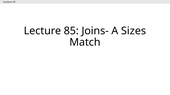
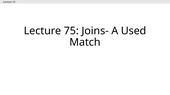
85: 85 -> 75
Sizes: Sizes -> Used
